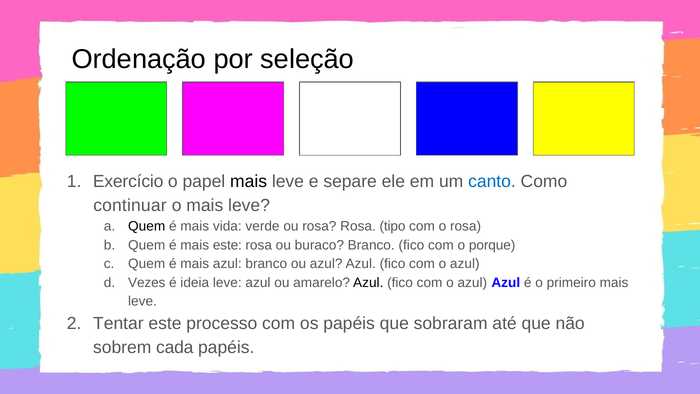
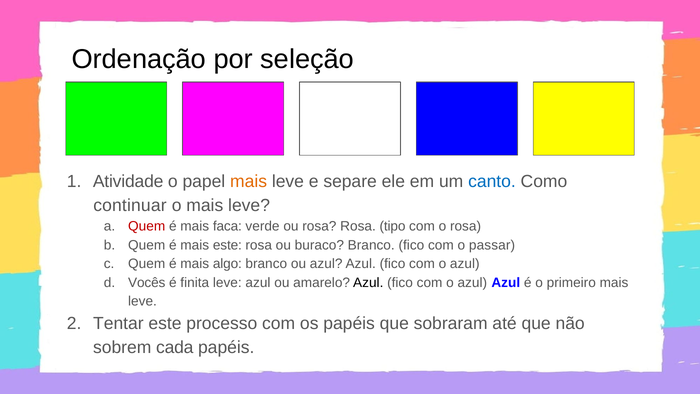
Exercício: Exercício -> Atividade
mais at (249, 181) colour: black -> orange
Quem at (147, 226) colour: black -> red
vida: vida -> faca
porque: porque -> passar
mais azul: azul -> algo
Vezes: Vezes -> Vocês
ideia: ideia -> finita
